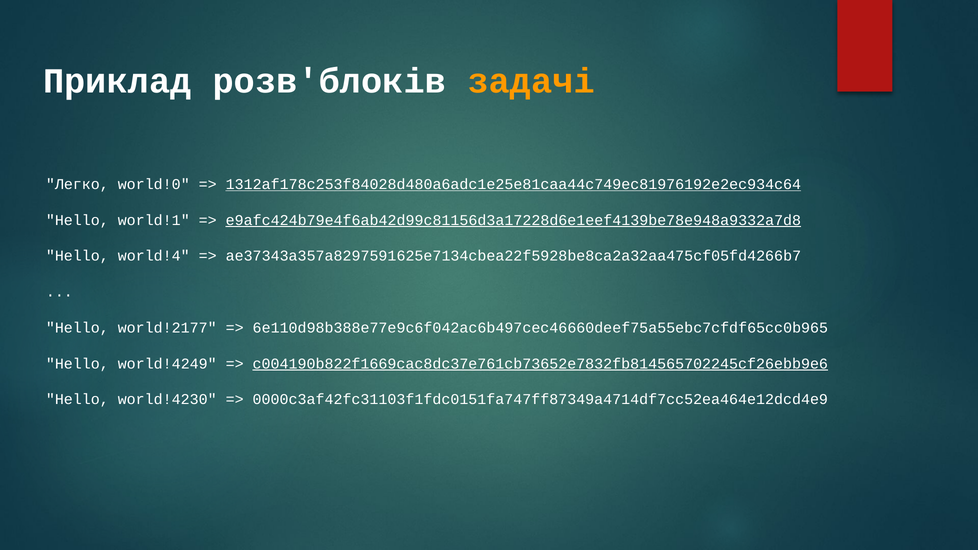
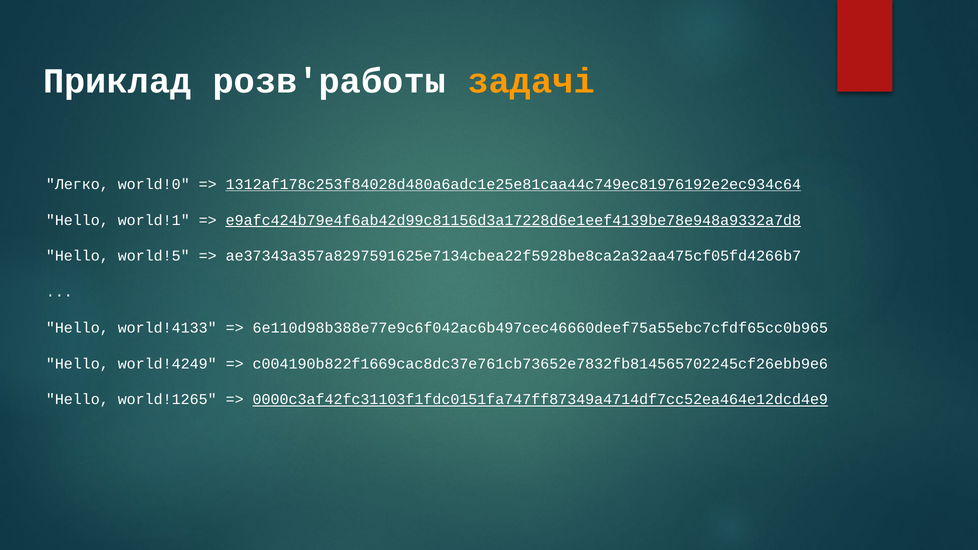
розв'блоків: розв'блоків -> розв'работы
world!4: world!4 -> world!5
world!2177: world!2177 -> world!4133
c004190b822f1669cac8dc37e761cb73652e7832fb814565702245cf26ebb9e6 underline: present -> none
world!4230: world!4230 -> world!1265
0000c3af42fc31103f1fdc0151fa747ff87349a4714df7cc52ea464e12dcd4e9 underline: none -> present
